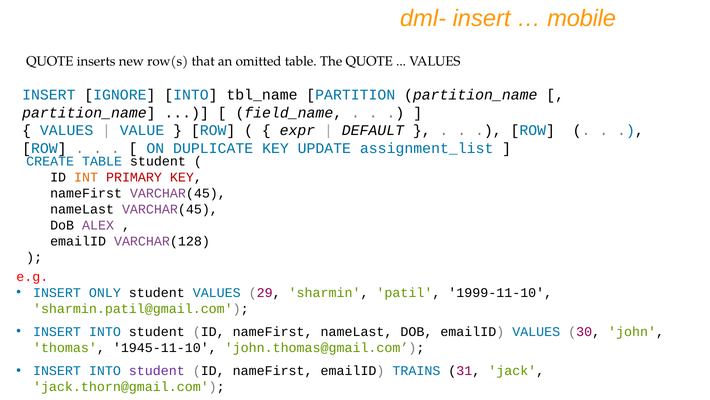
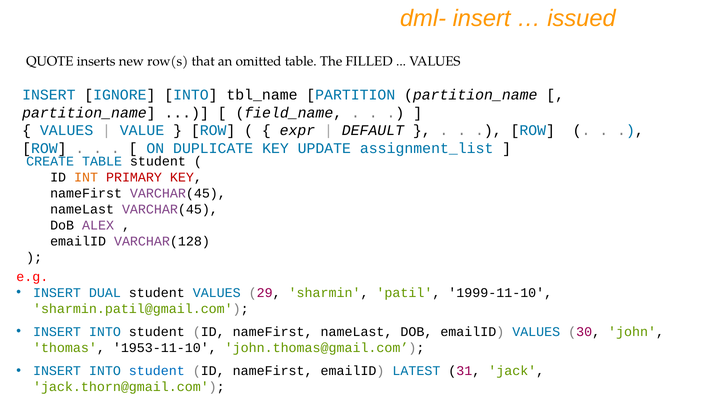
mobile: mobile -> issued
The QUOTE: QUOTE -> FILLED
ONLY: ONLY -> DUAL
1945-11-10: 1945-11-10 -> 1953-11-10
student at (157, 370) colour: purple -> blue
TRAINS: TRAINS -> LATEST
